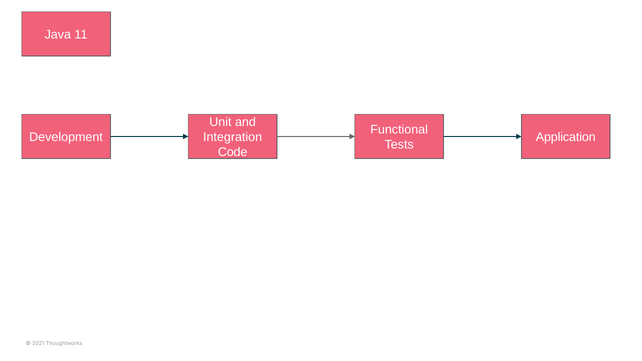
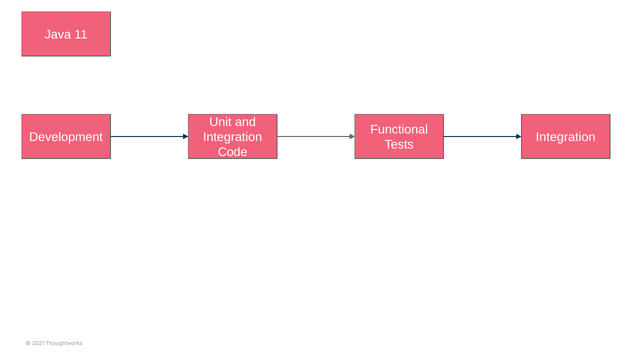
Application at (566, 137): Application -> Integration
